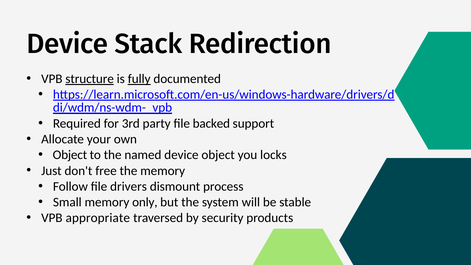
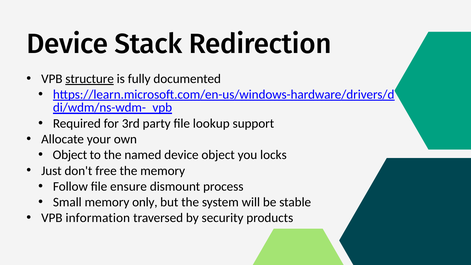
fully underline: present -> none
backed: backed -> lookup
drivers: drivers -> ensure
appropriate: appropriate -> information
